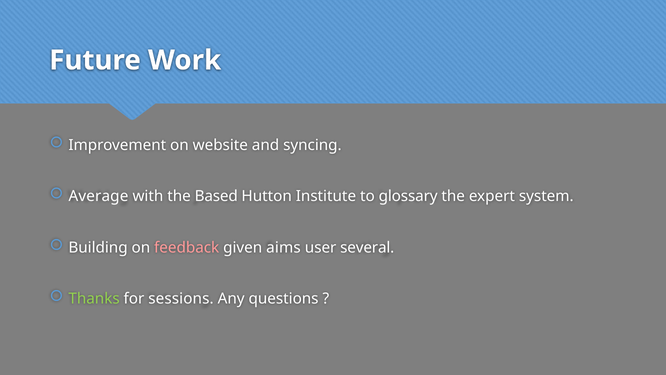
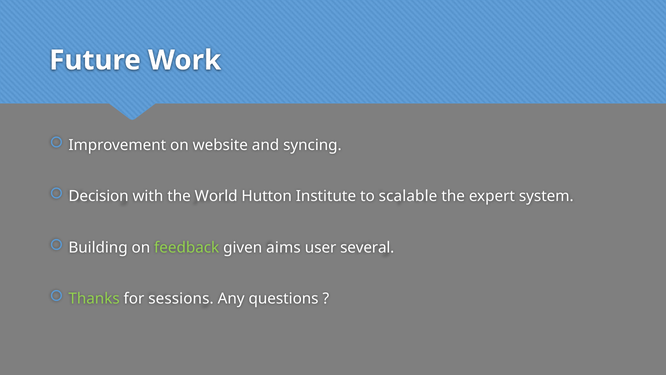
Average: Average -> Decision
Based: Based -> World
glossary: glossary -> scalable
feedback colour: pink -> light green
